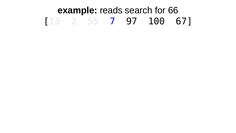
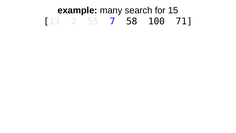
reads: reads -> many
66: 66 -> 15
97: 97 -> 58
67: 67 -> 71
